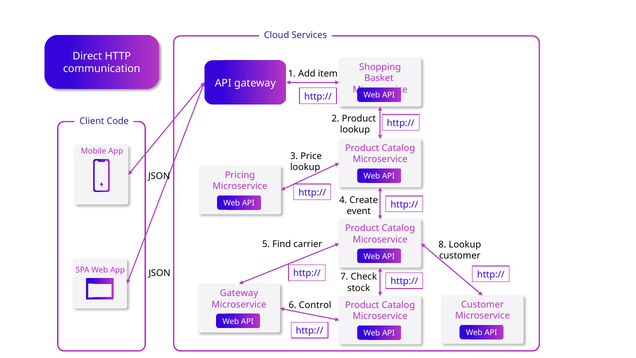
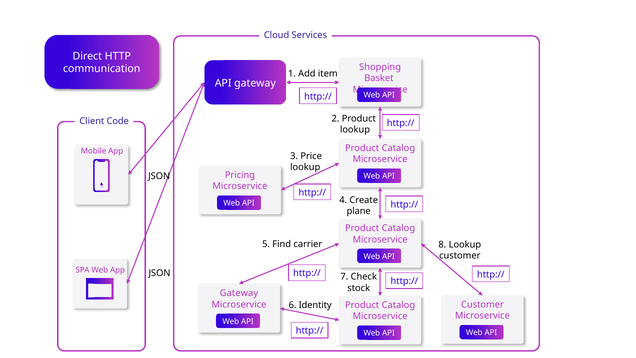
event: event -> plane
Control: Control -> Identity
